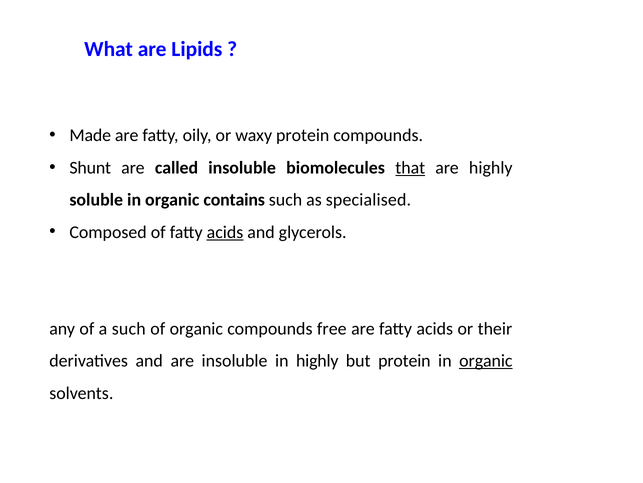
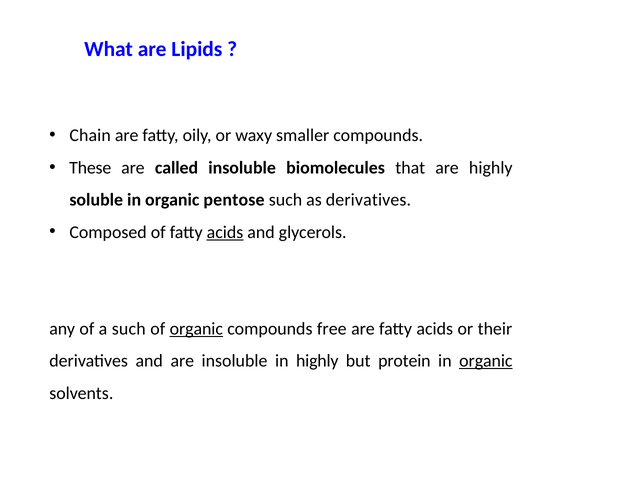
Made: Made -> Chain
waxy protein: protein -> smaller
Shunt: Shunt -> These
that underline: present -> none
contains: contains -> pentose
as specialised: specialised -> derivatives
organic at (196, 328) underline: none -> present
